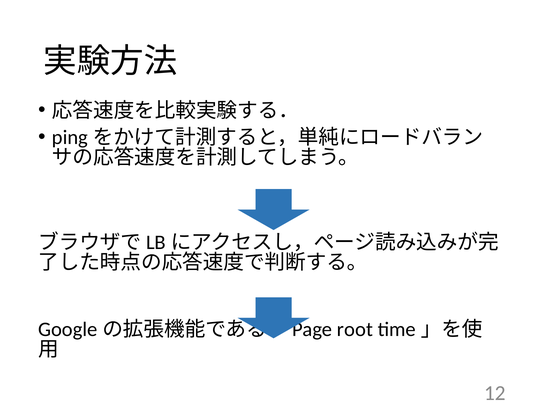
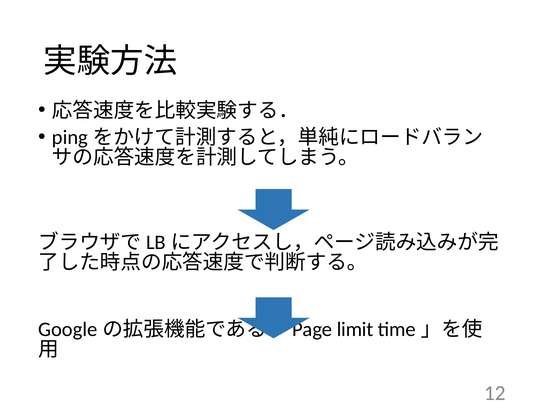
root: root -> limit
